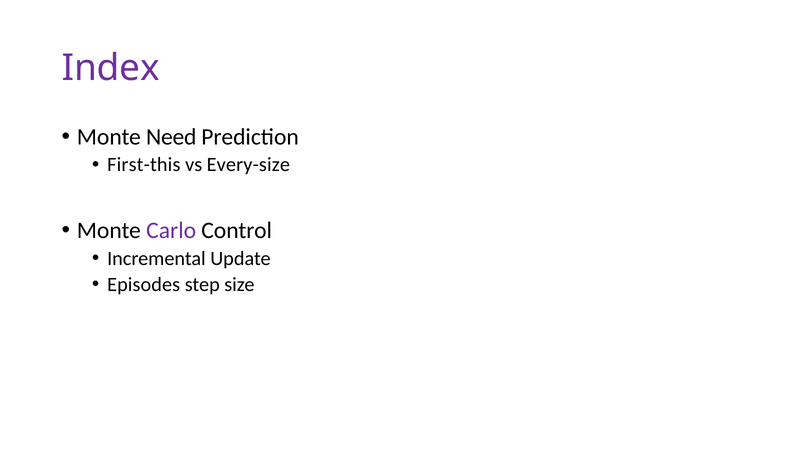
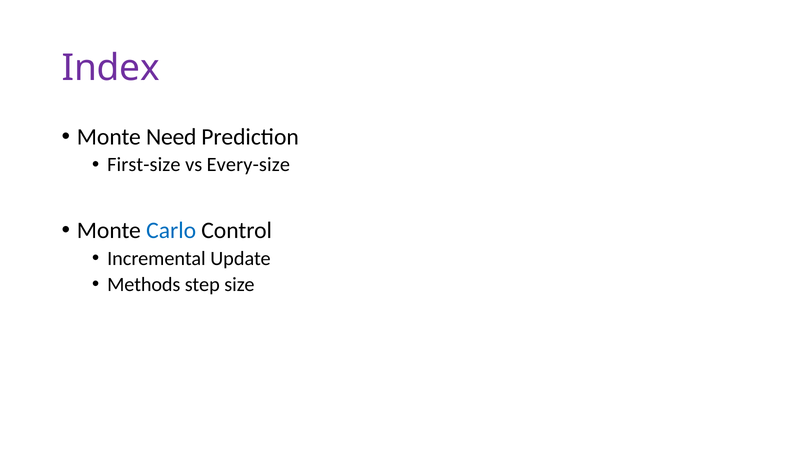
First-this: First-this -> First-size
Carlo colour: purple -> blue
Episodes: Episodes -> Methods
